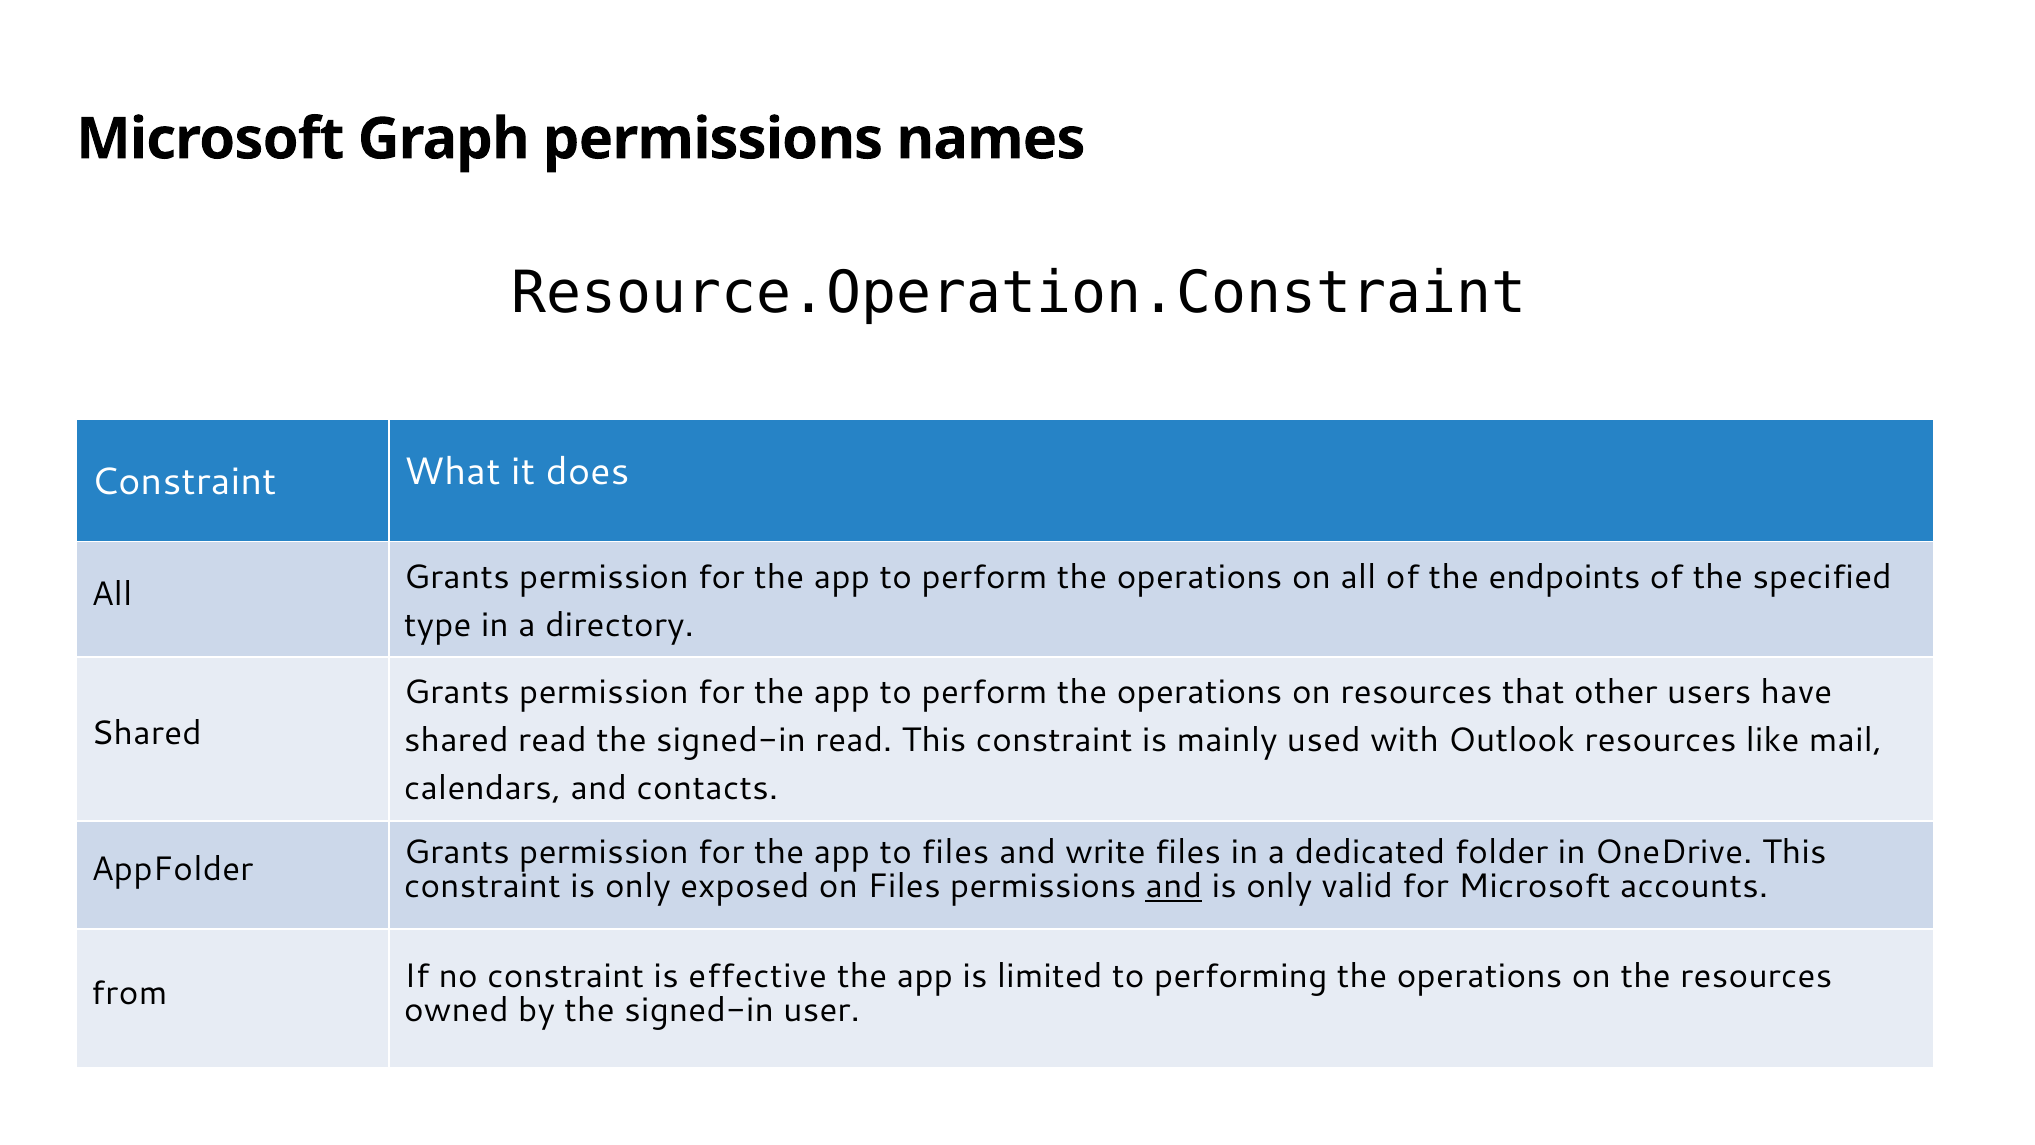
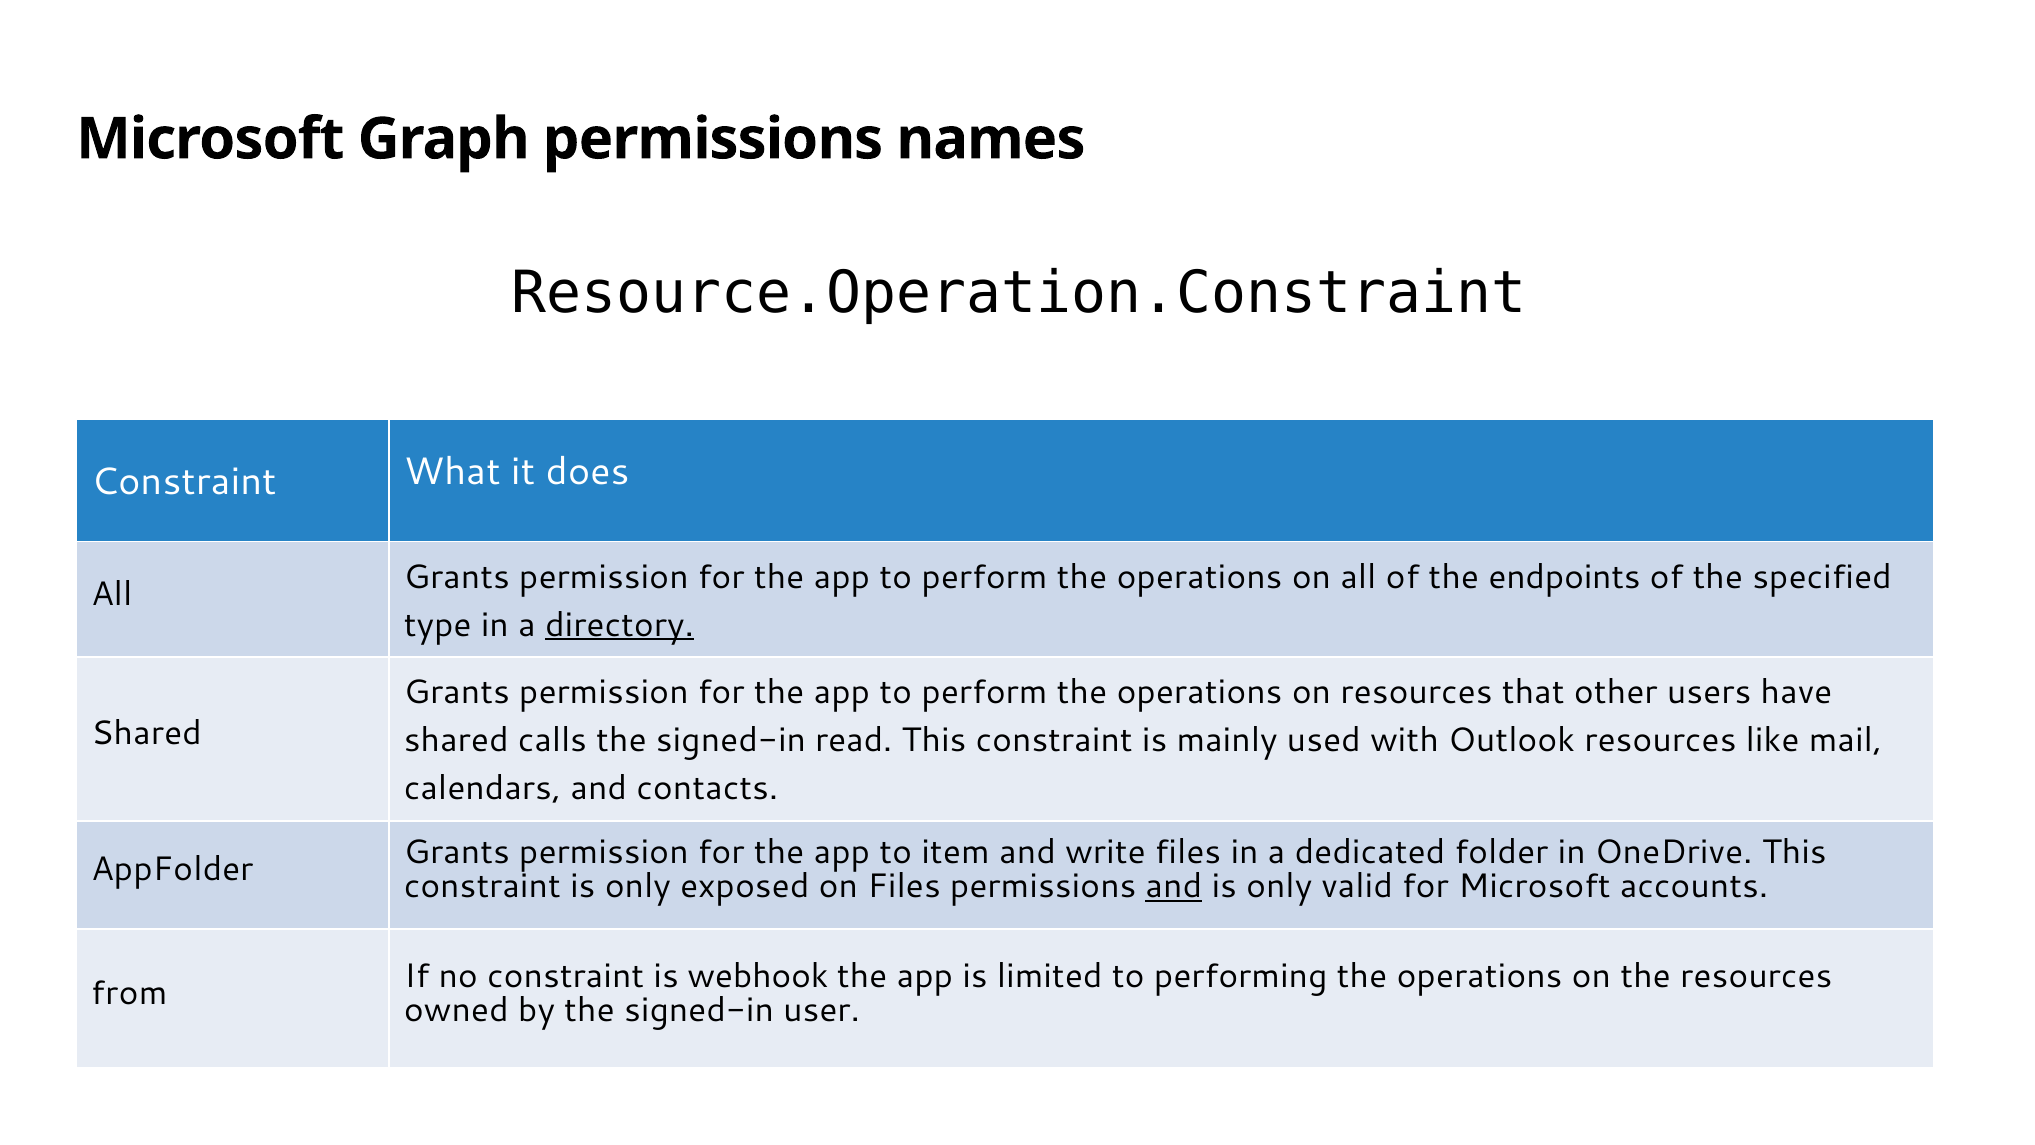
directory underline: none -> present
shared read: read -> calls
to files: files -> item
effective: effective -> webhook
